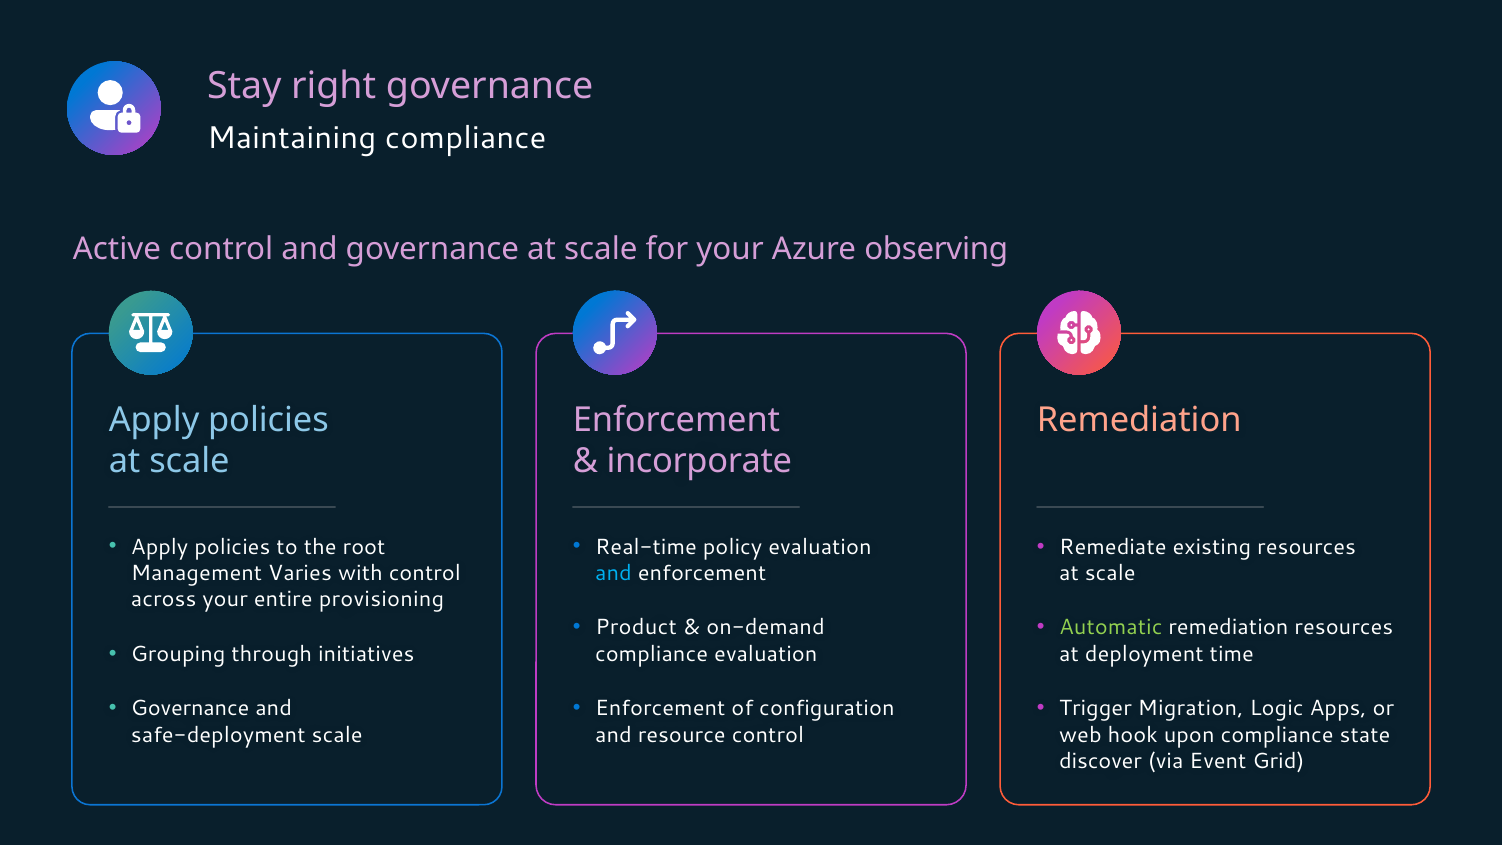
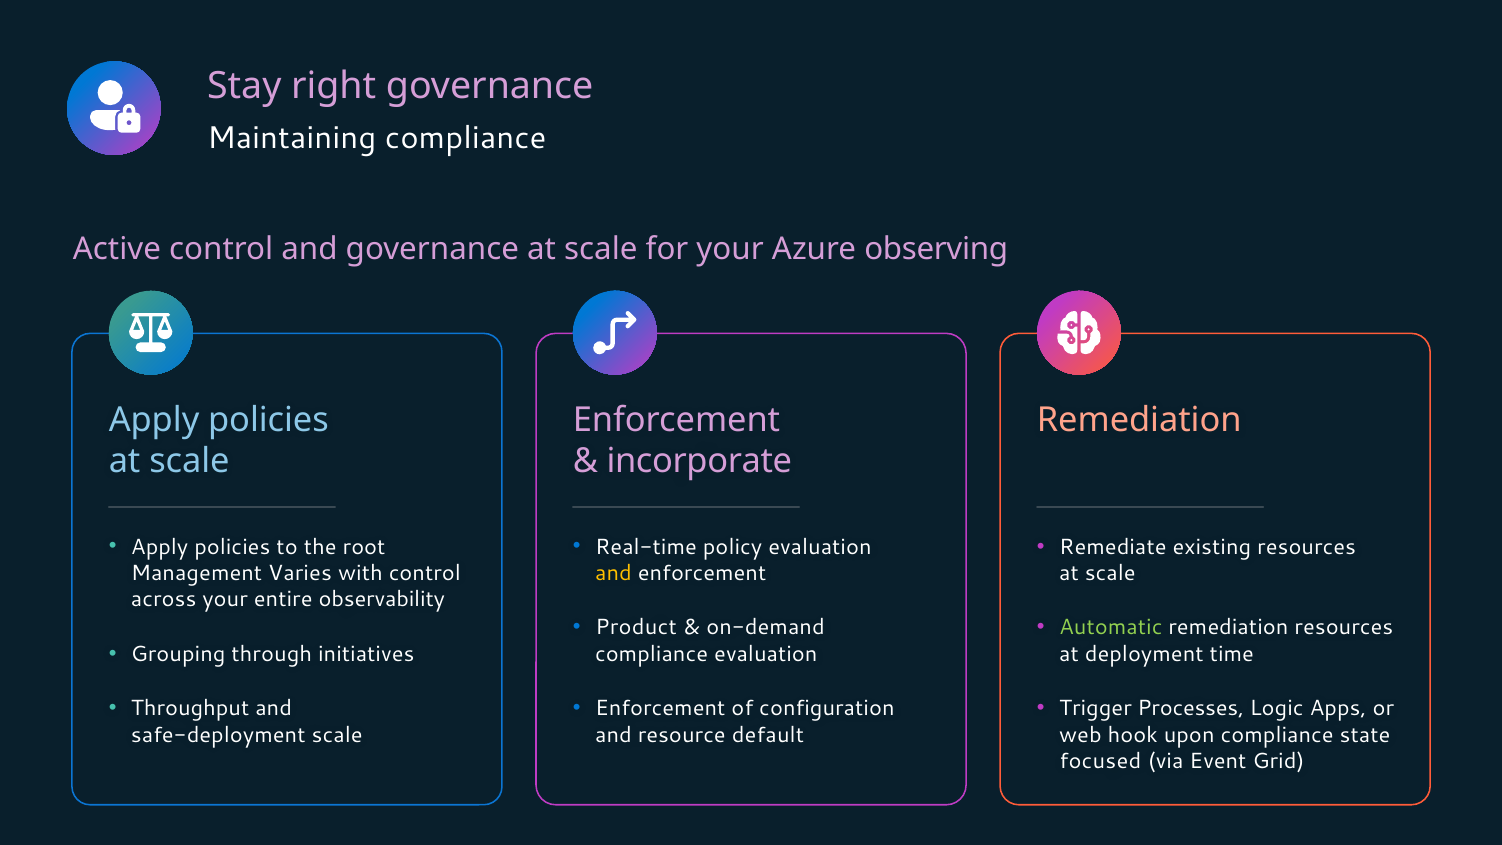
and at (613, 573) colour: light blue -> yellow
provisioning: provisioning -> observability
Governance at (190, 708): Governance -> Throughput
Migration: Migration -> Processes
resource control: control -> default
discover: discover -> focused
